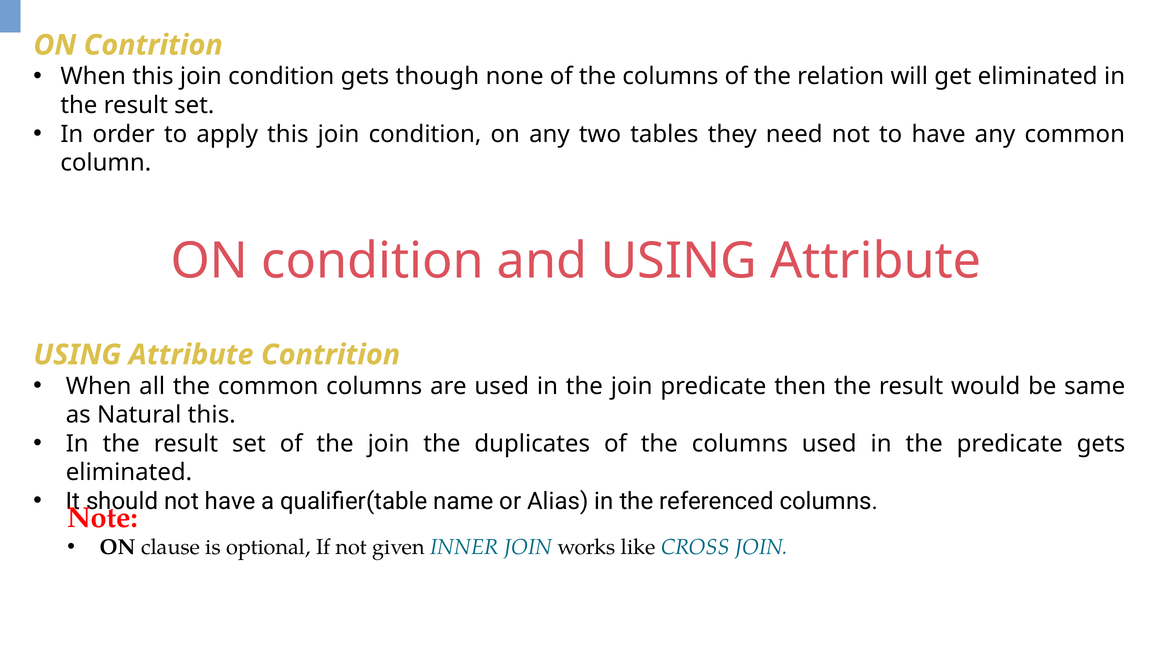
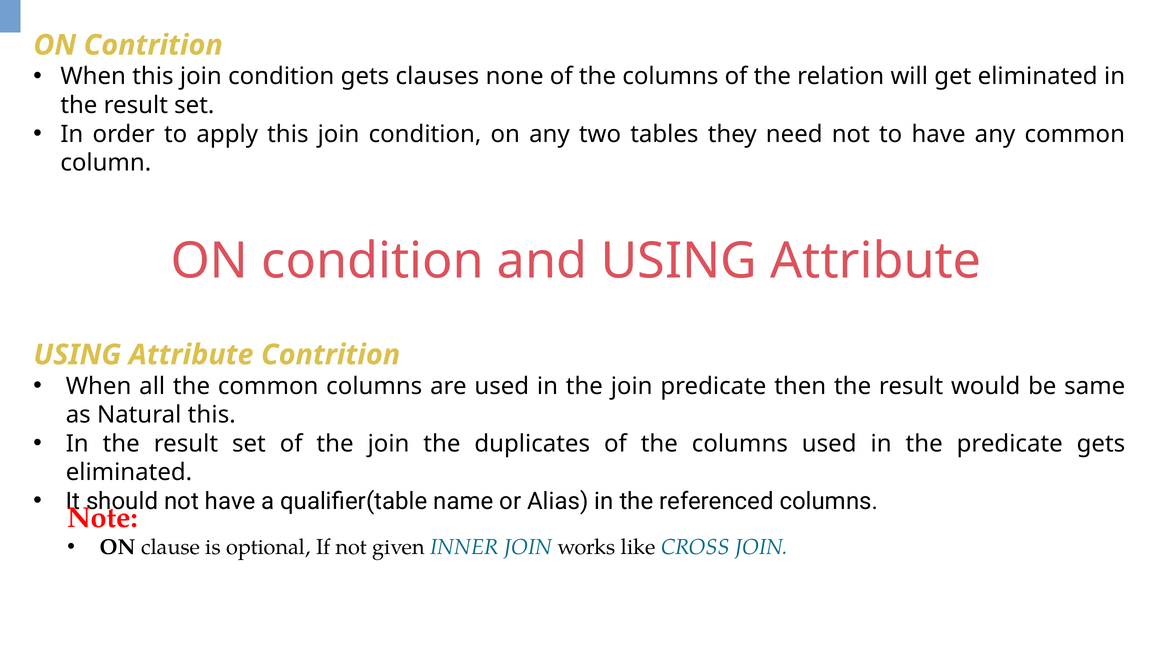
though: though -> clauses
